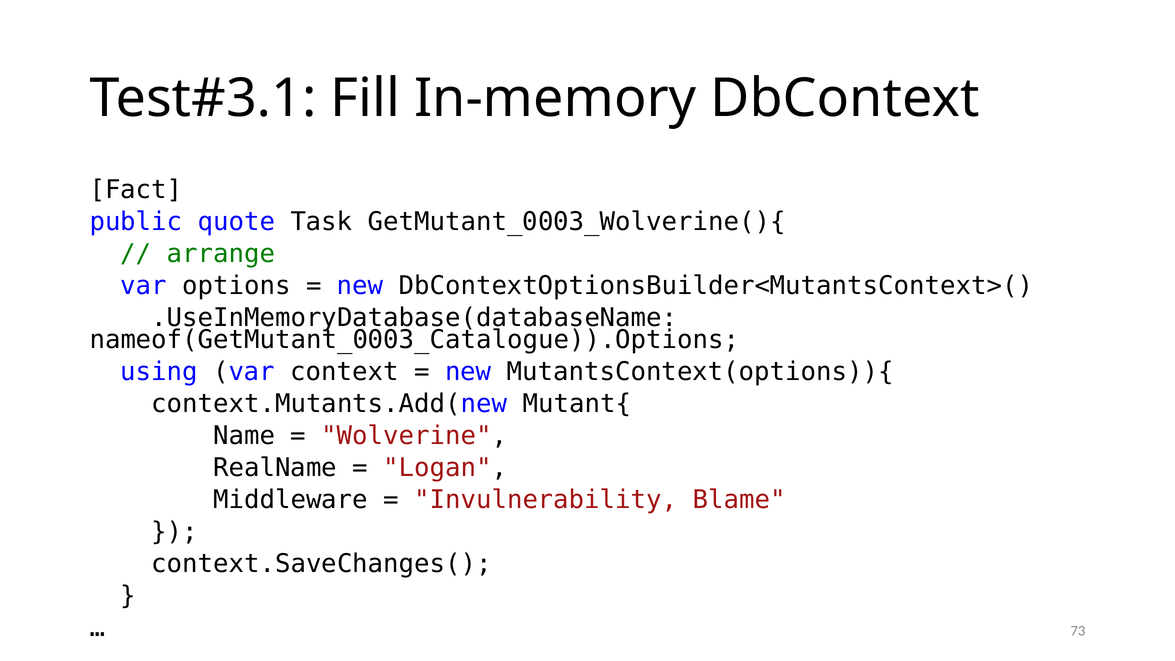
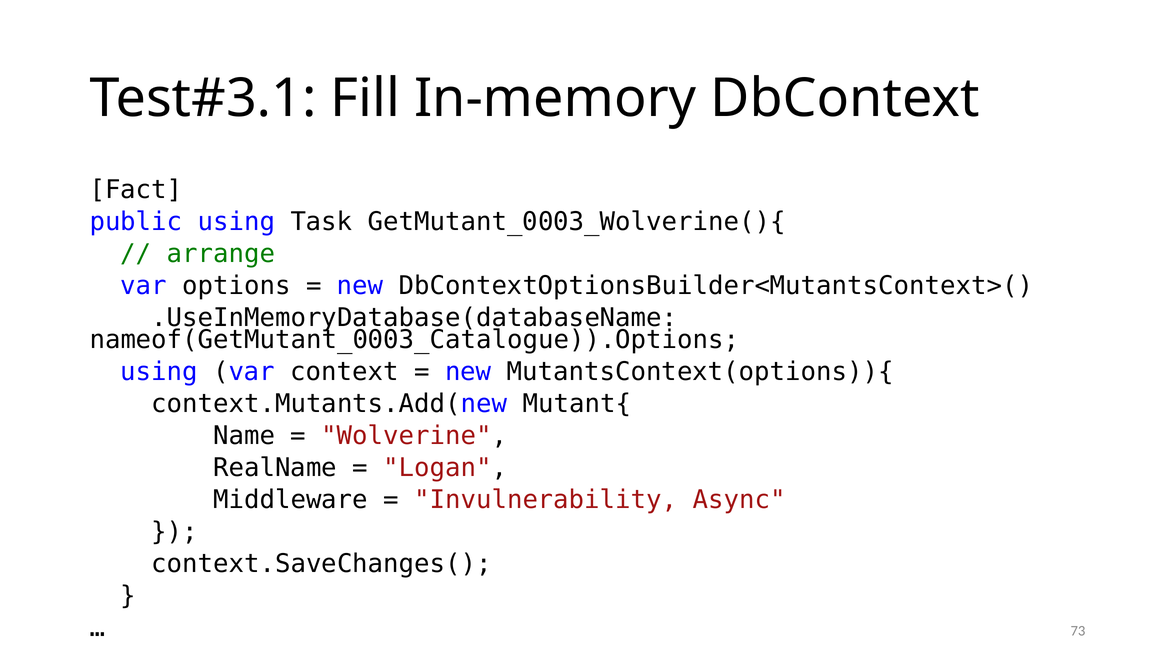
public quote: quote -> using
Blame: Blame -> Async
